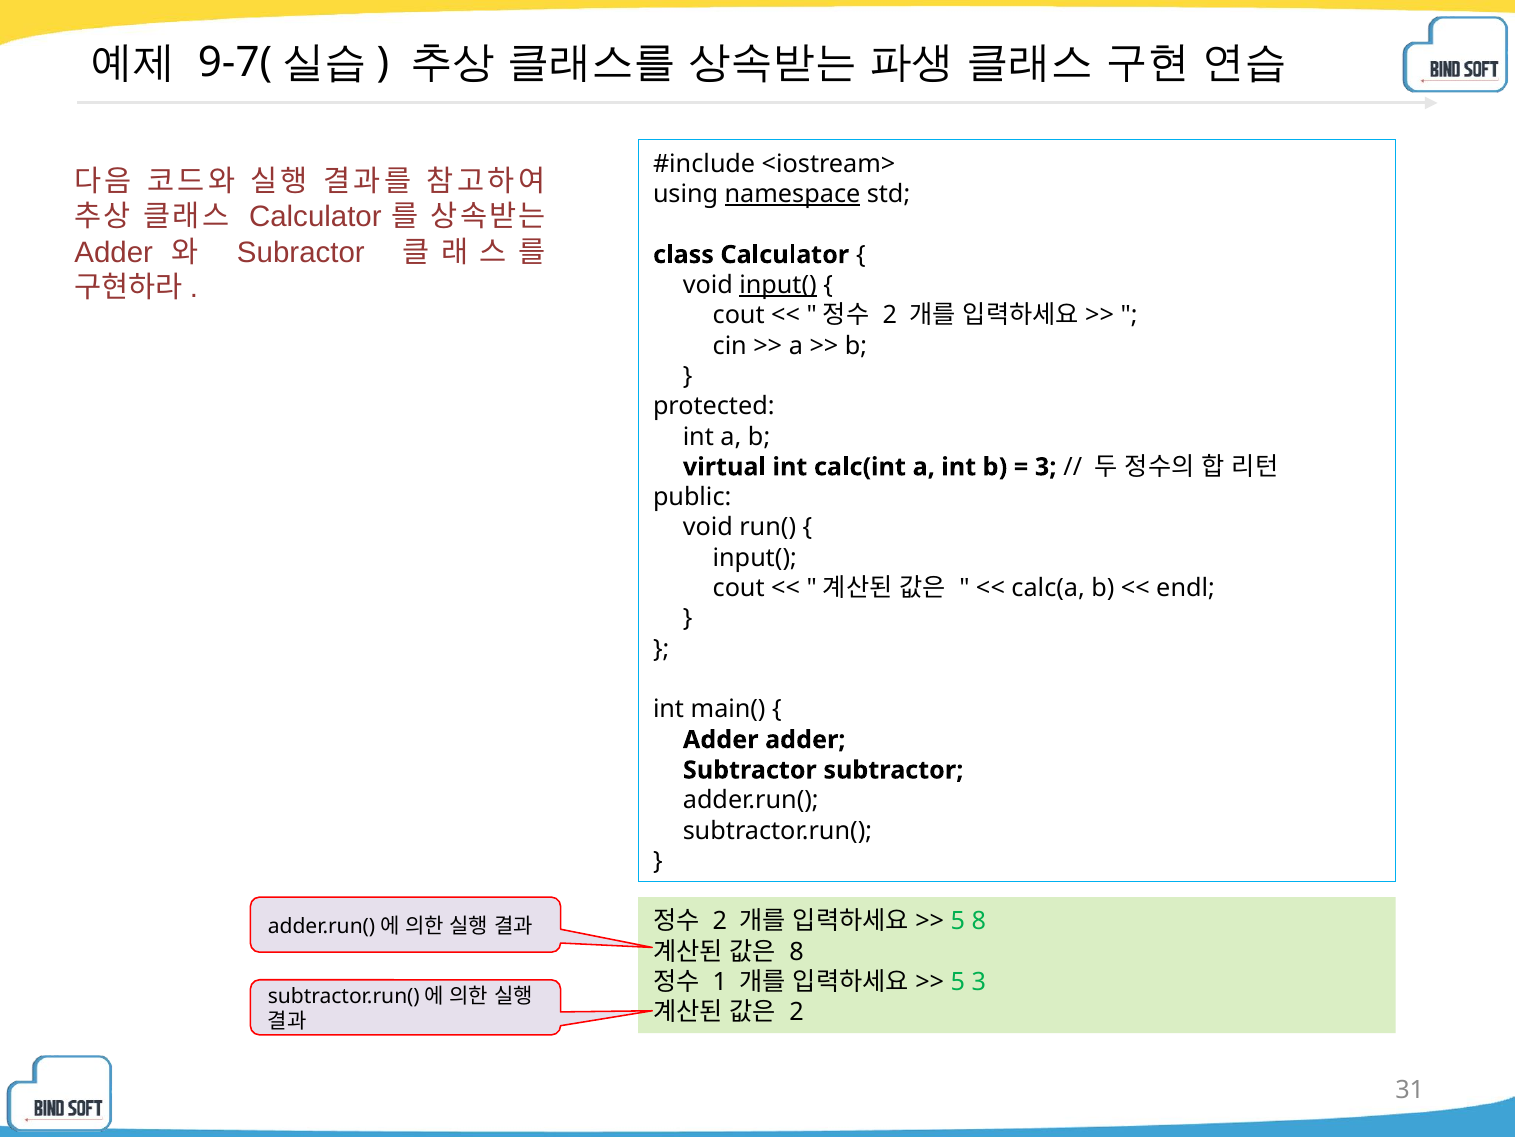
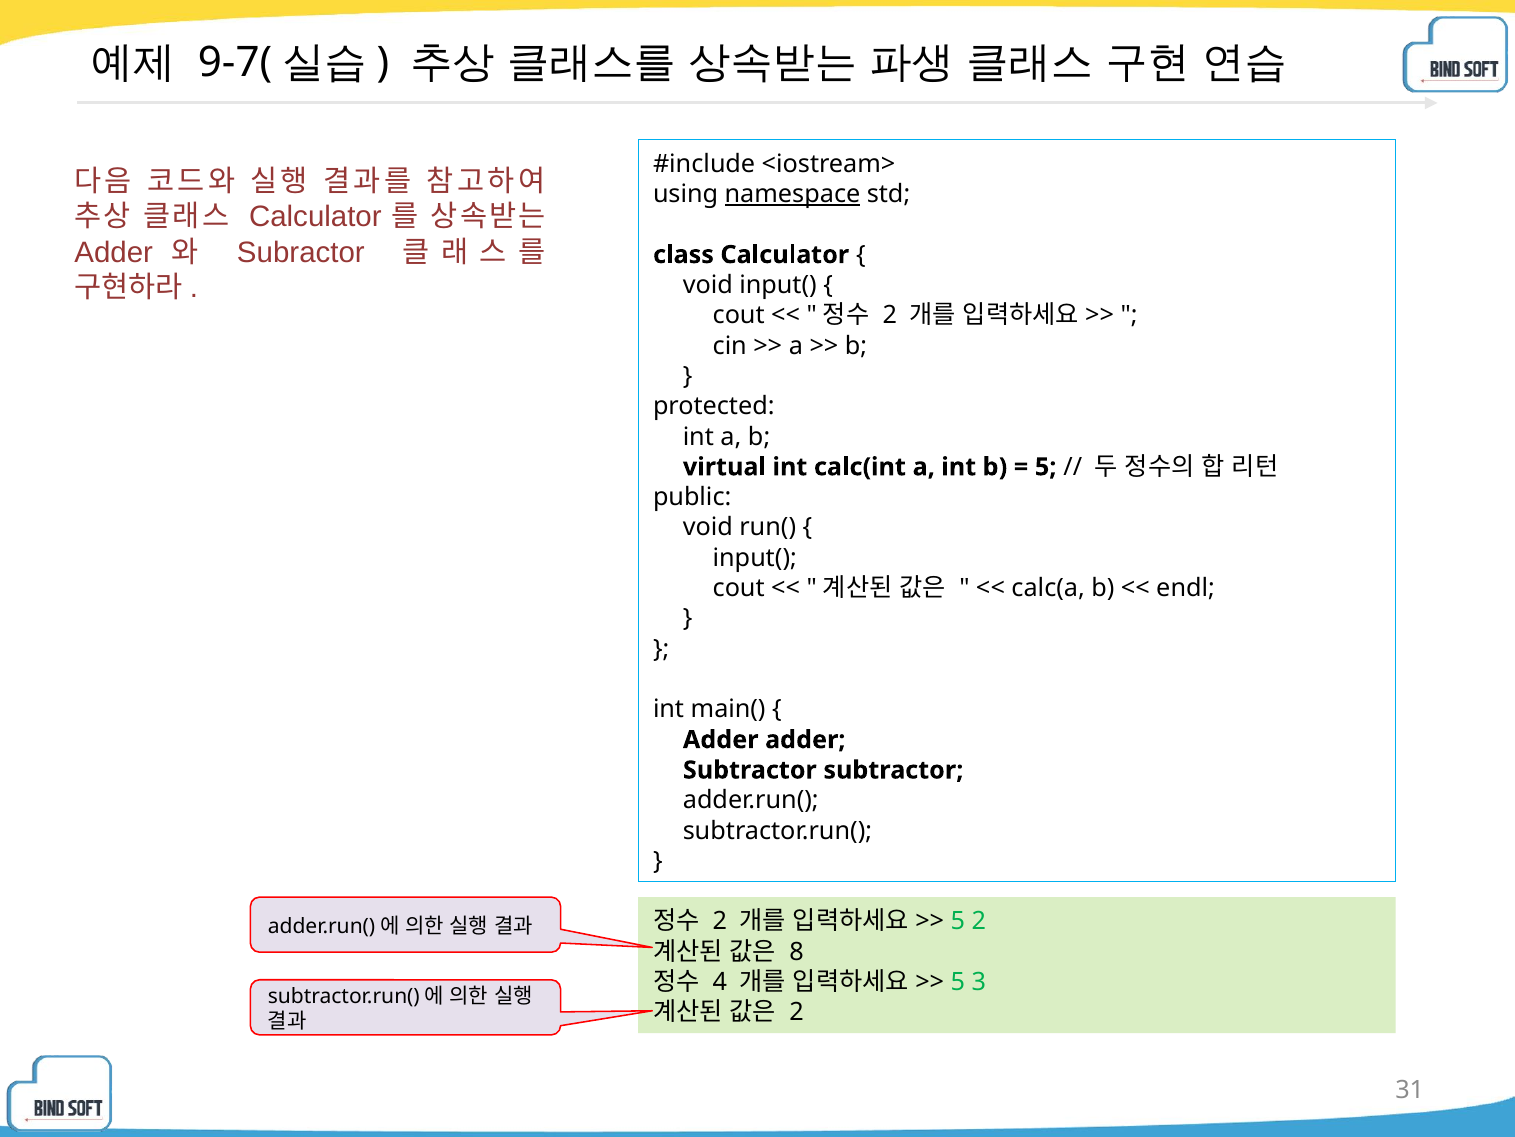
input( at (778, 285) underline: present -> none
3 at (1046, 467): 3 -> 5
5 8: 8 -> 2
1: 1 -> 4
